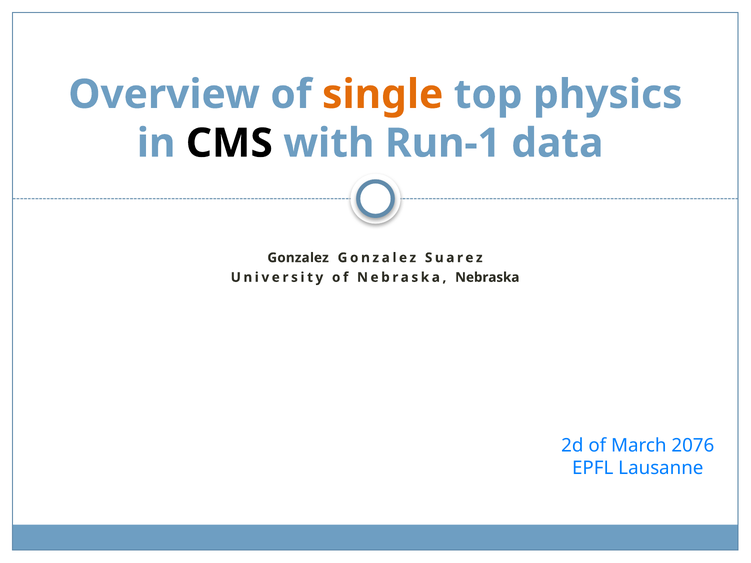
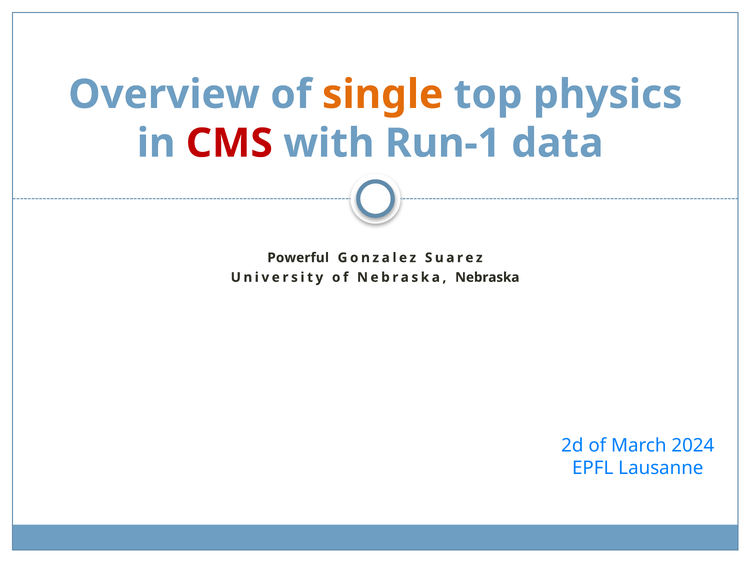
CMS colour: black -> red
Gonzalez at (298, 258): Gonzalez -> Powerful
2076: 2076 -> 2024
